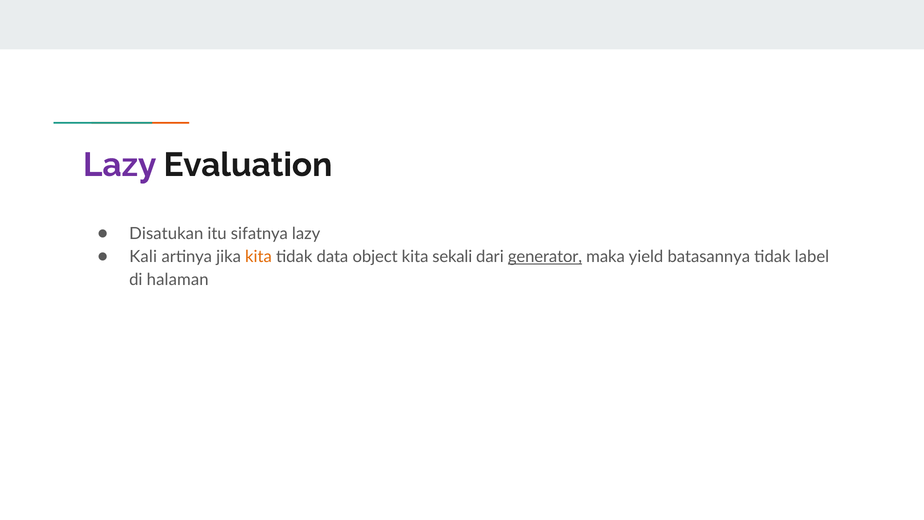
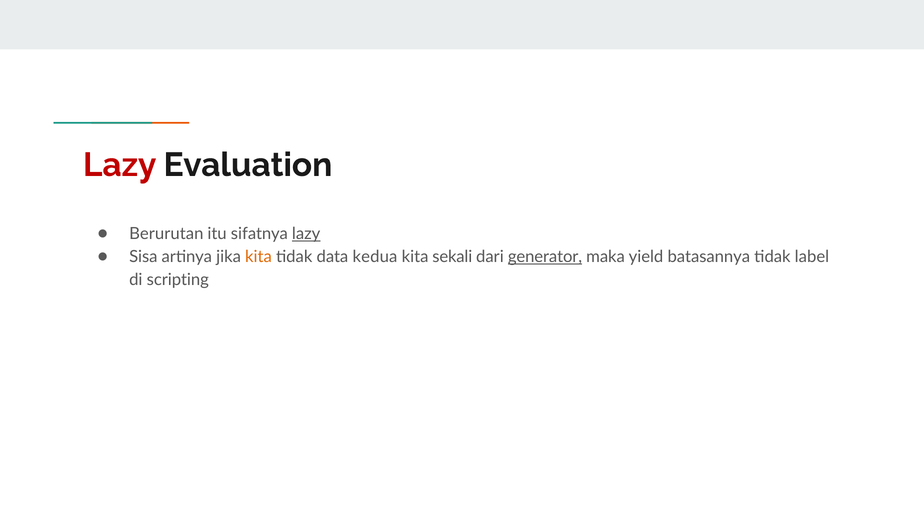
Lazy at (120, 165) colour: purple -> red
Disatukan: Disatukan -> Berurutan
lazy at (306, 233) underline: none -> present
Kali: Kali -> Sisa
object: object -> kedua
halaman: halaman -> scripting
